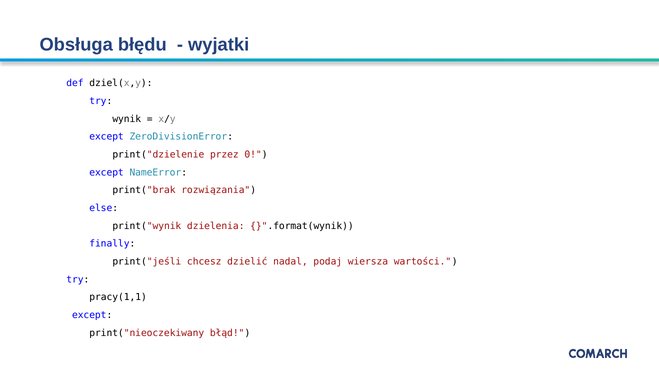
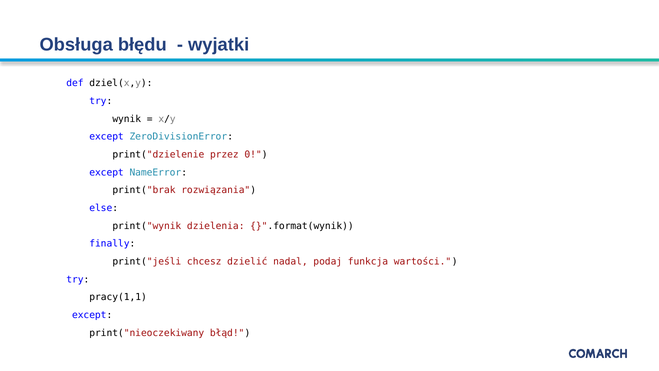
wiersza: wiersza -> funkcja
